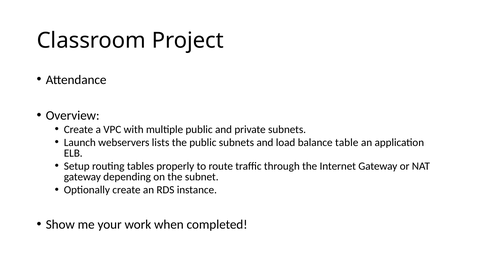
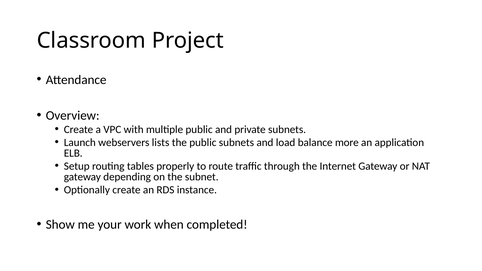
table: table -> more
